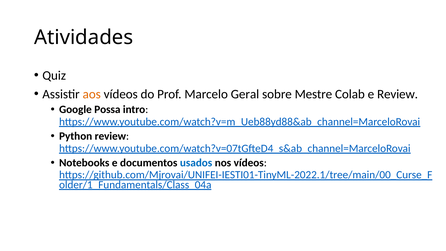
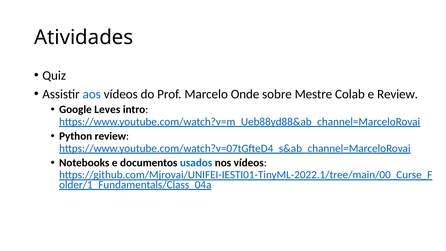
aos colour: orange -> blue
Geral: Geral -> Onde
Possa: Possa -> Leves
